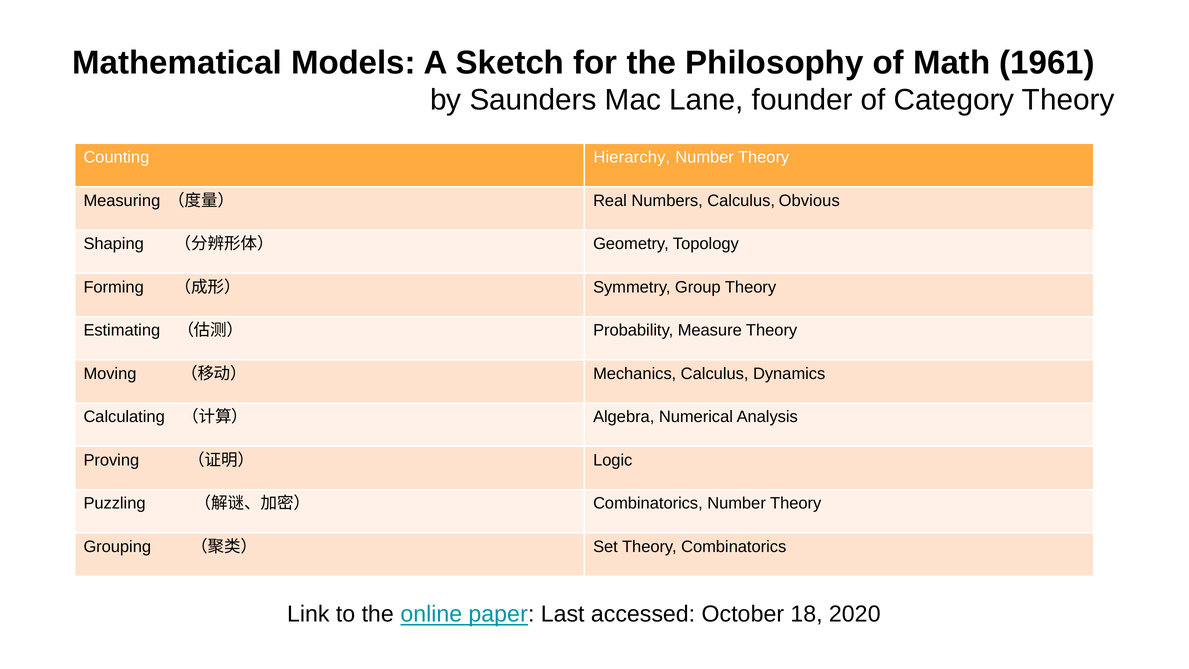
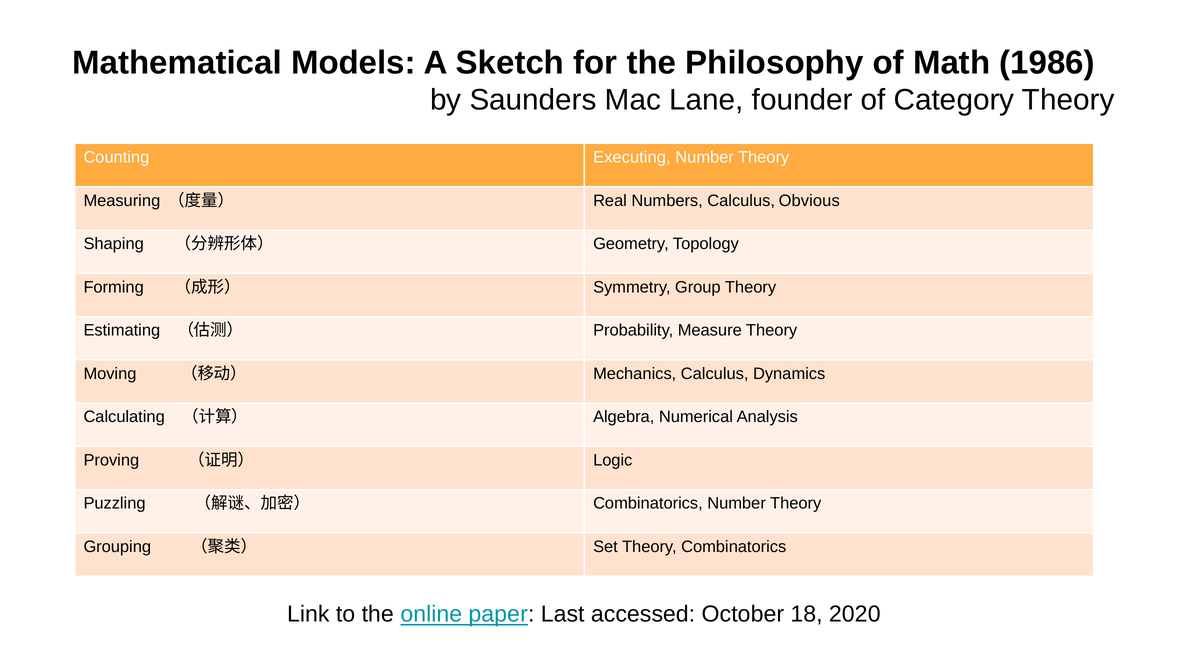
1961: 1961 -> 1986
Hierarchy: Hierarchy -> Executing
